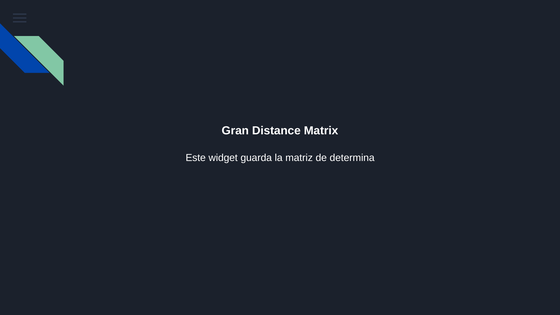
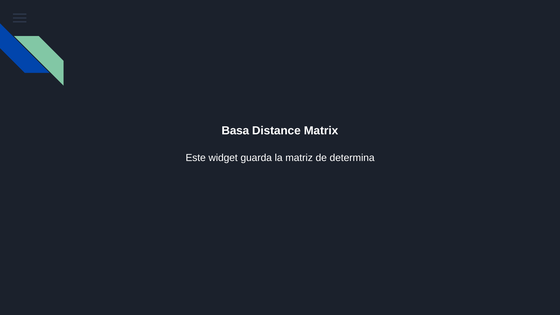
Gran: Gran -> Basa
